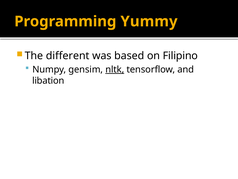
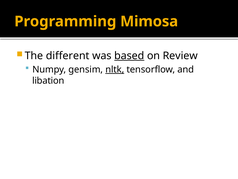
Yummy: Yummy -> Mimosa
based underline: none -> present
Filipino: Filipino -> Review
